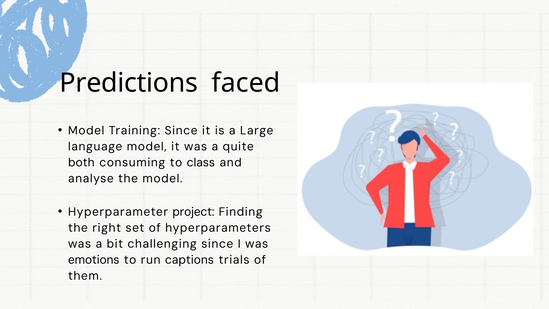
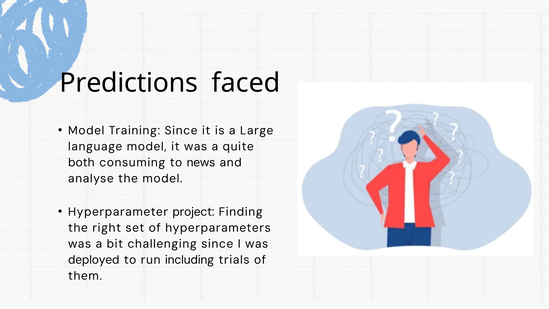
class: class -> news
emotions: emotions -> deployed
captions: captions -> including
